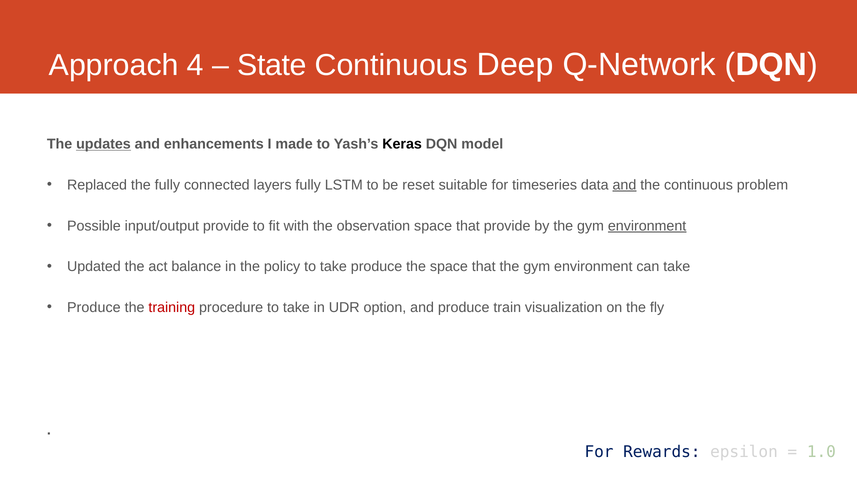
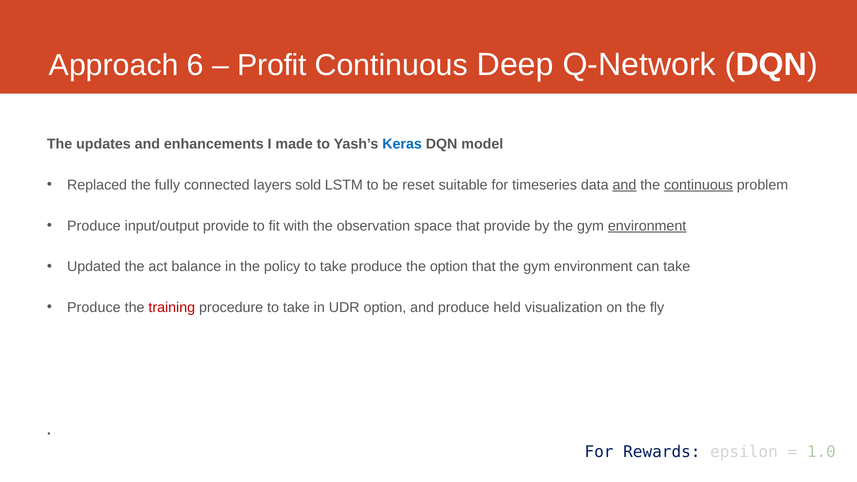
4: 4 -> 6
State: State -> Profit
updates underline: present -> none
Keras colour: black -> blue
layers fully: fully -> sold
continuous at (698, 185) underline: none -> present
Possible at (94, 226): Possible -> Produce
the space: space -> option
train: train -> held
